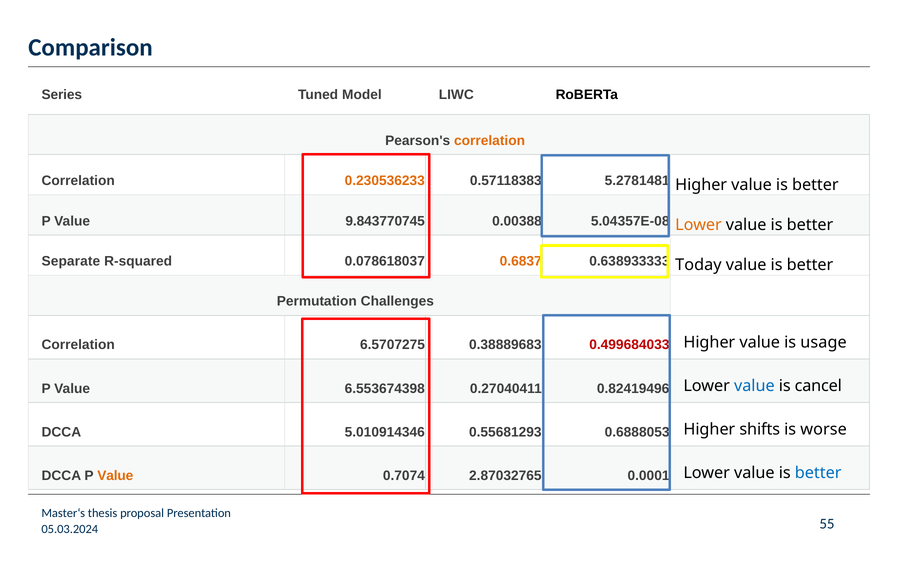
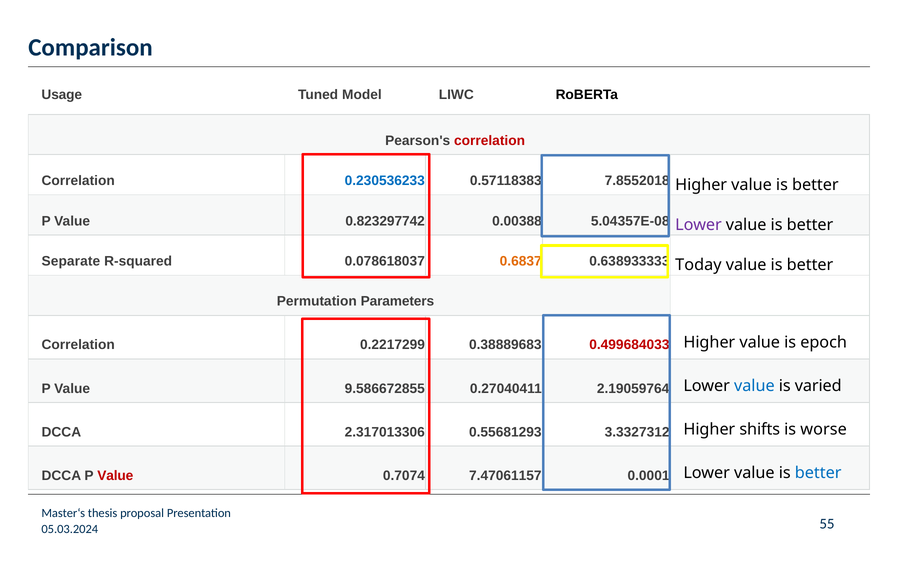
Series: Series -> Usage
correlation at (490, 141) colour: orange -> red
0.230536233 colour: orange -> blue
5.2781481: 5.2781481 -> 7.8552018
9.843770745: 9.843770745 -> 0.823297742
Lower at (698, 225) colour: orange -> purple
Challenges: Challenges -> Parameters
6.5707275: 6.5707275 -> 0.2217299
usage: usage -> epoch
6.553674398: 6.553674398 -> 9.586672855
0.82419496: 0.82419496 -> 2.19059764
cancel: cancel -> varied
5.010914346: 5.010914346 -> 2.317013306
0.6888053: 0.6888053 -> 3.3327312
Value at (115, 476) colour: orange -> red
2.87032765: 2.87032765 -> 7.47061157
